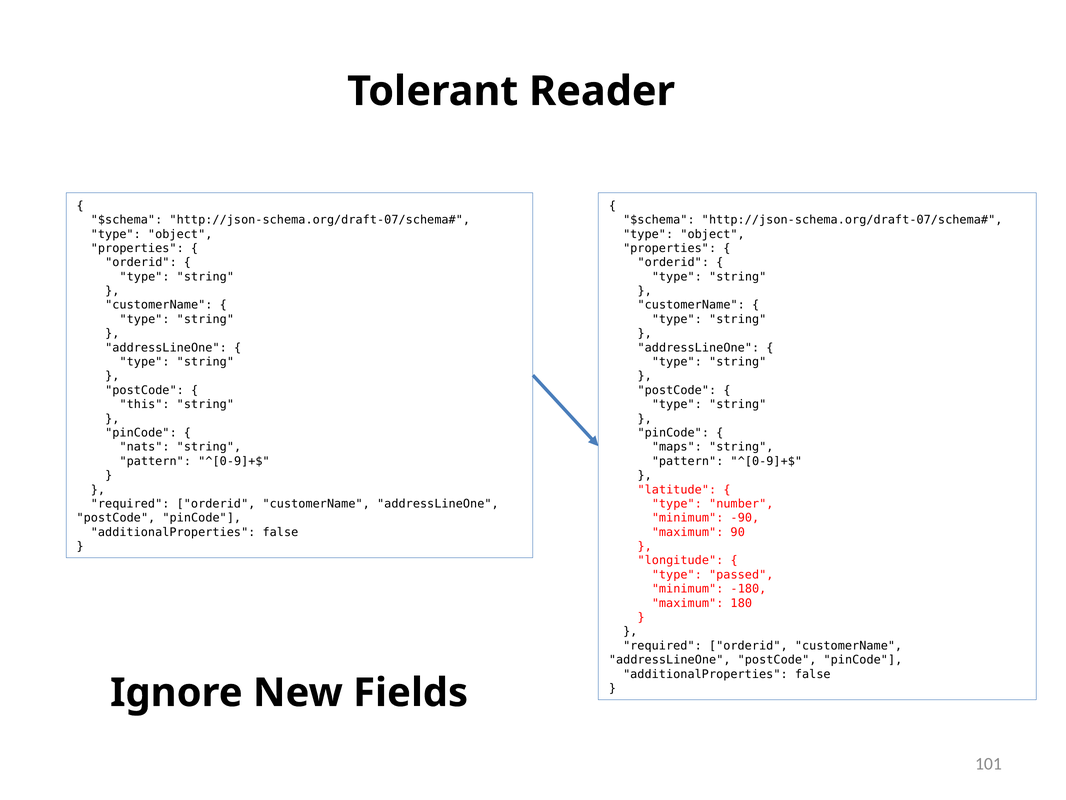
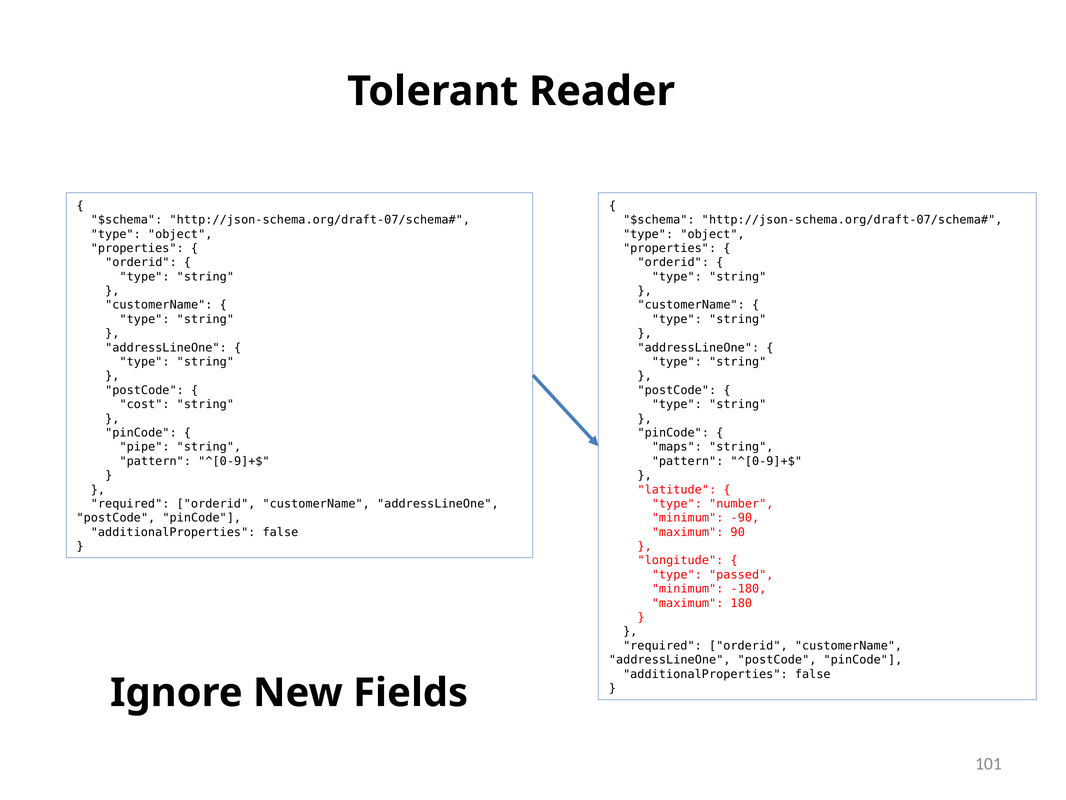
this: this -> cost
nats: nats -> pipe
